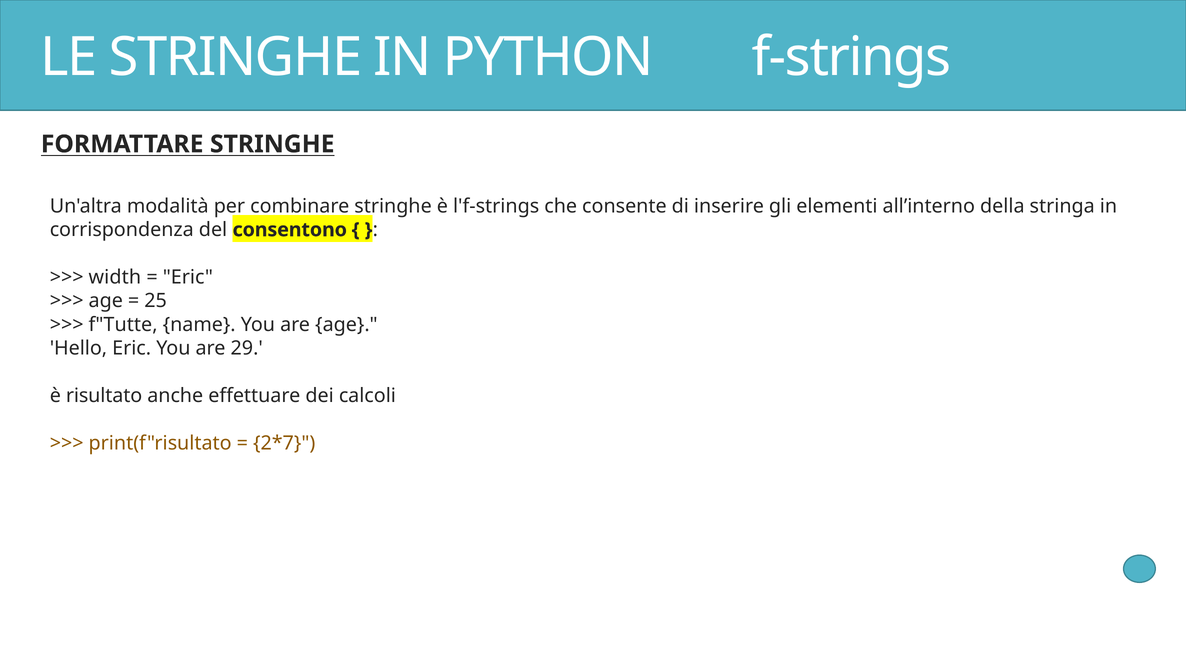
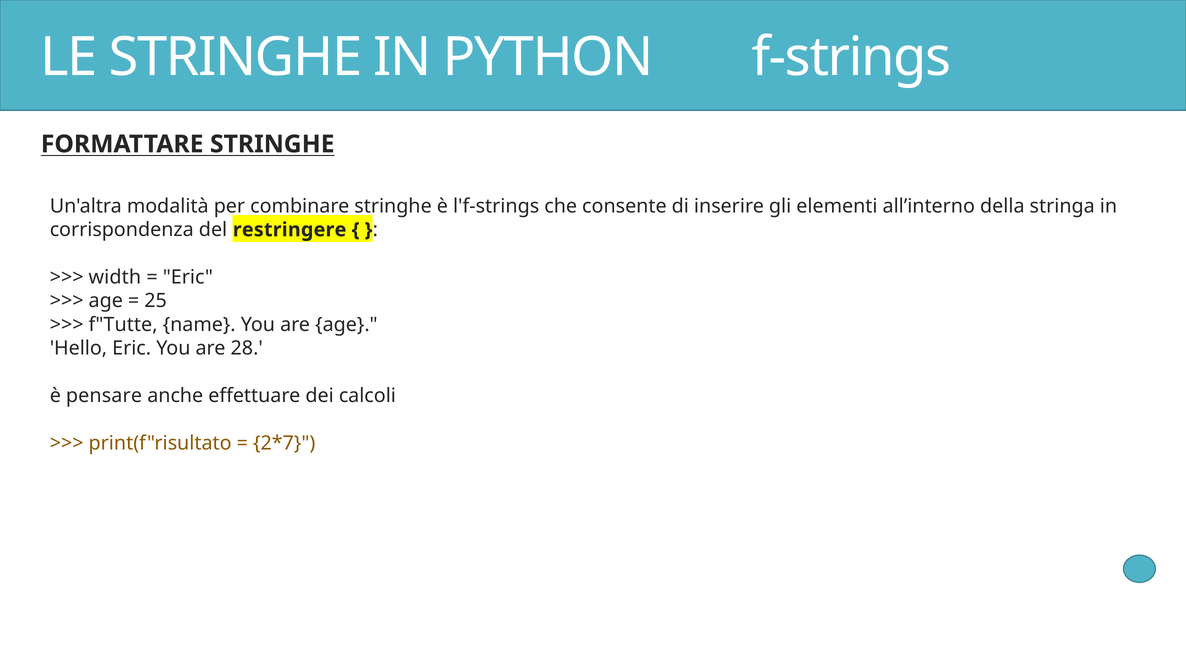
consentono: consentono -> restringere
29: 29 -> 28
risultato: risultato -> pensare
